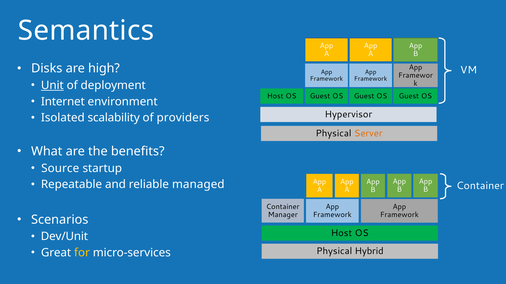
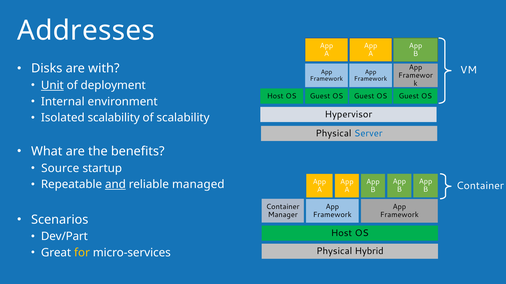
Semantics: Semantics -> Addresses
high: high -> with
Internet: Internet -> Internal
of providers: providers -> scalability
Server colour: orange -> blue
and underline: none -> present
Dev/Unit: Dev/Unit -> Dev/Part
